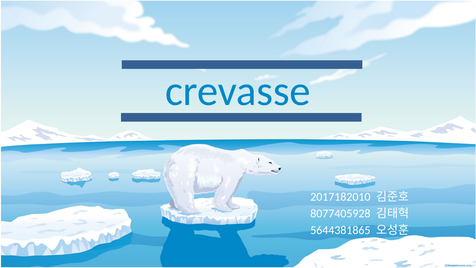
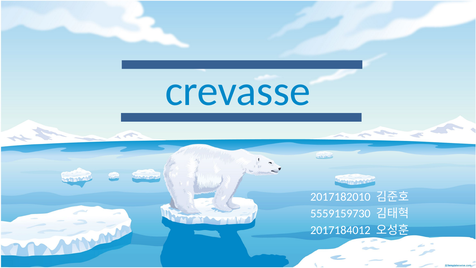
8077405928: 8077405928 -> 5559159730
5644381865: 5644381865 -> 2017184012
